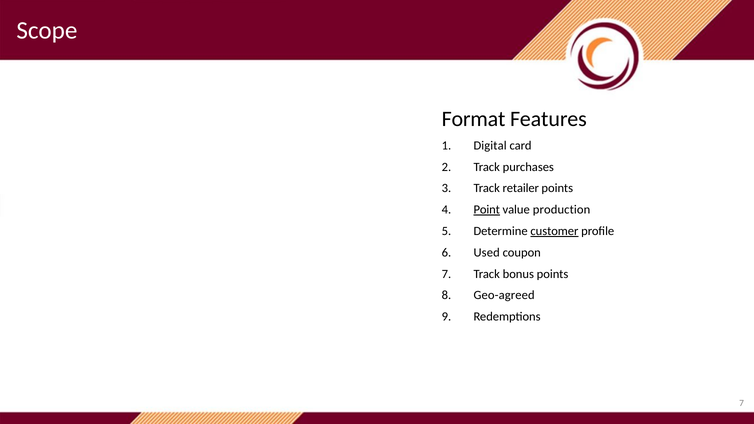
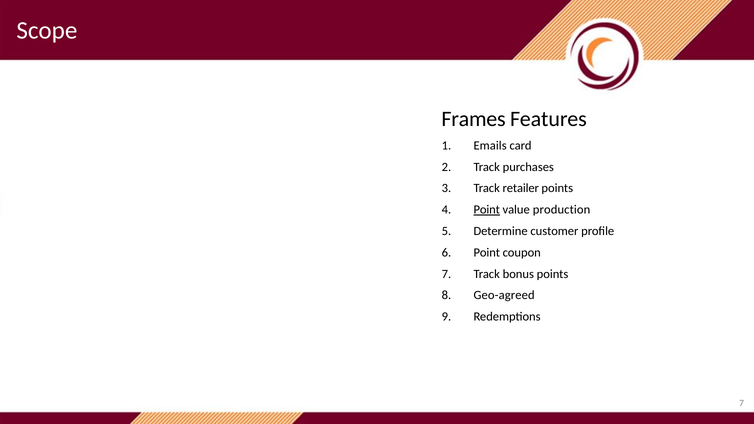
Format: Format -> Frames
Digital: Digital -> Emails
customer underline: present -> none
Used at (487, 253): Used -> Point
